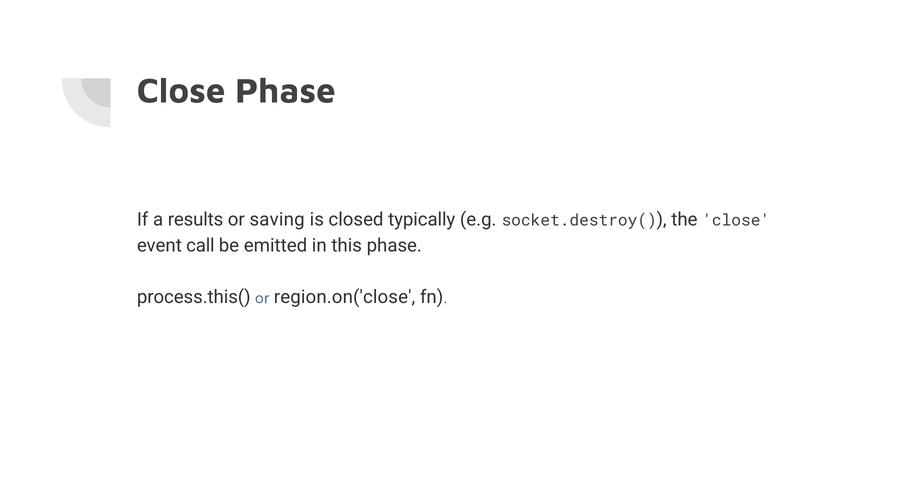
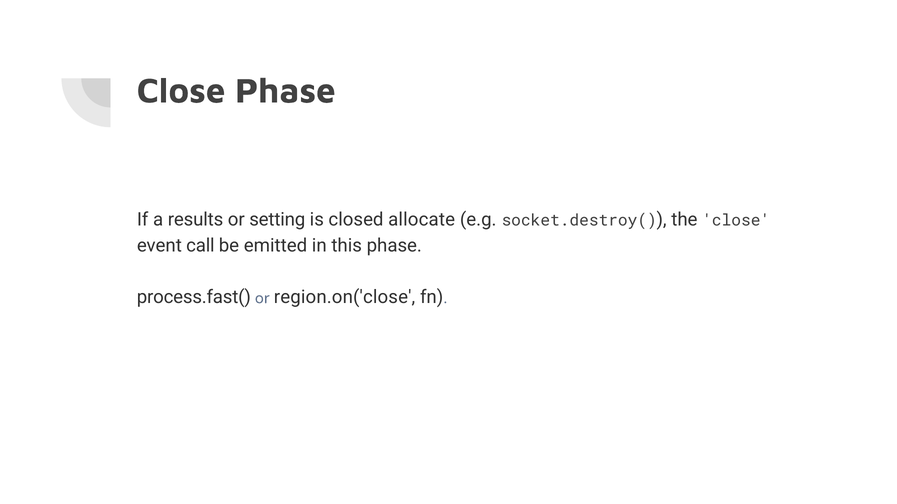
saving: saving -> setting
typically: typically -> allocate
process.this(: process.this( -> process.fast(
